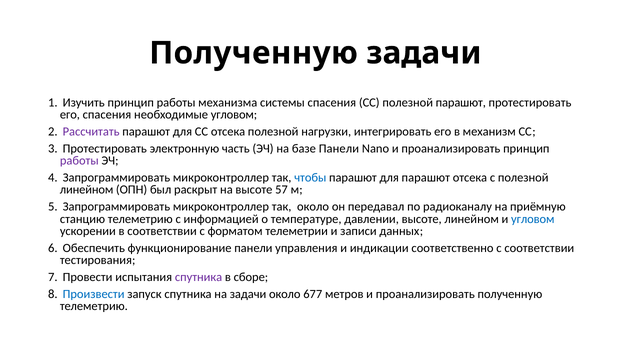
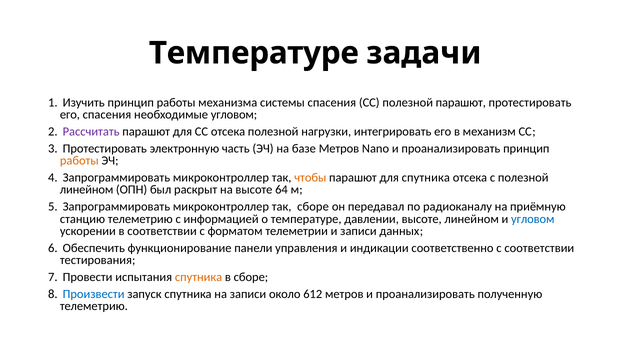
Полученную at (254, 53): Полученную -> Температуре
базе Панели: Панели -> Метров
работы at (79, 161) colour: purple -> orange
чтобы colour: blue -> orange
для парашют: парашют -> спутника
57: 57 -> 64
так около: около -> сборе
спутника at (199, 277) colour: purple -> orange
на задачи: задачи -> записи
677: 677 -> 612
